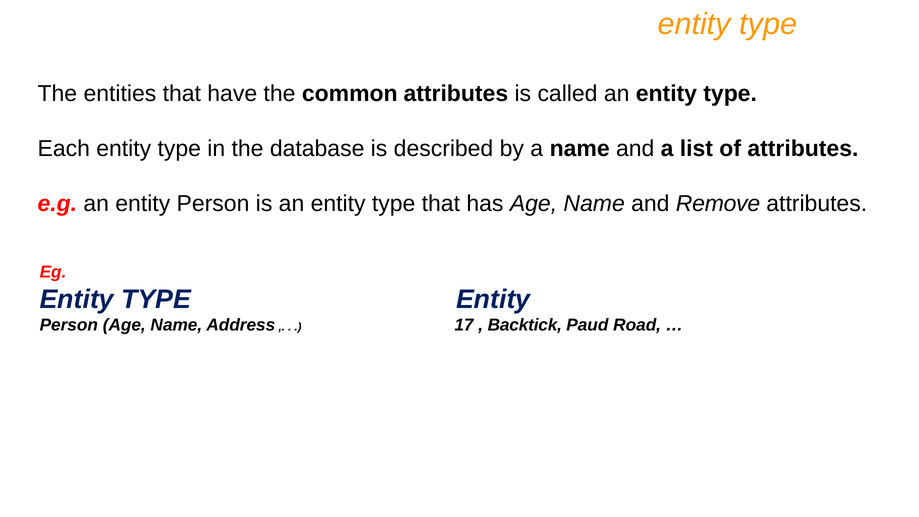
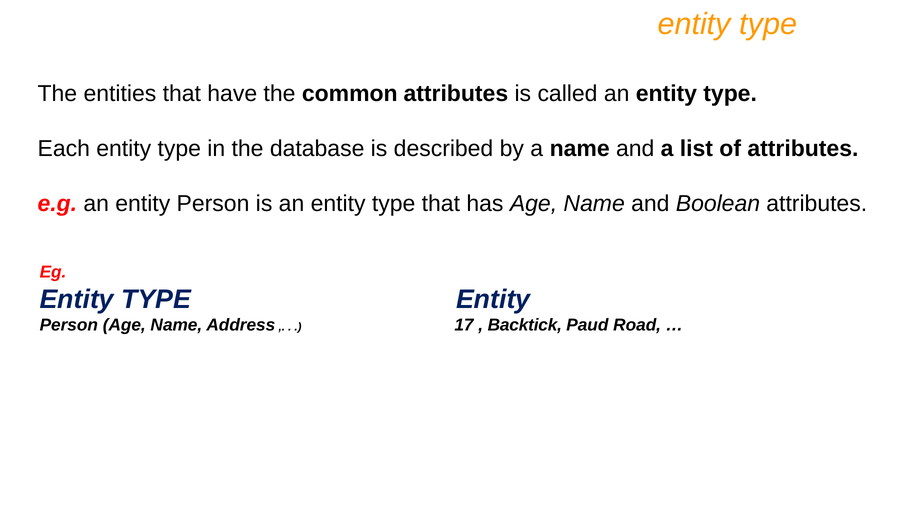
Remove: Remove -> Boolean
